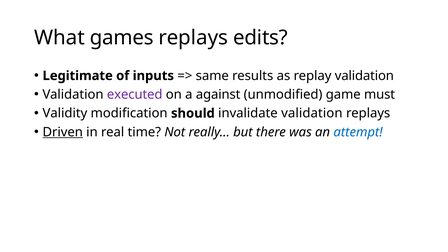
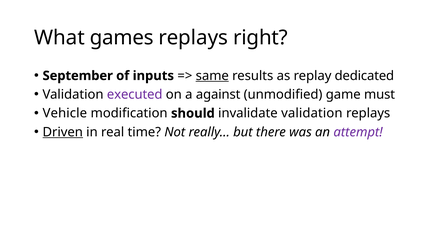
edits: edits -> right
Legitimate: Legitimate -> September
same underline: none -> present
replay validation: validation -> dedicated
Validity: Validity -> Vehicle
attempt colour: blue -> purple
